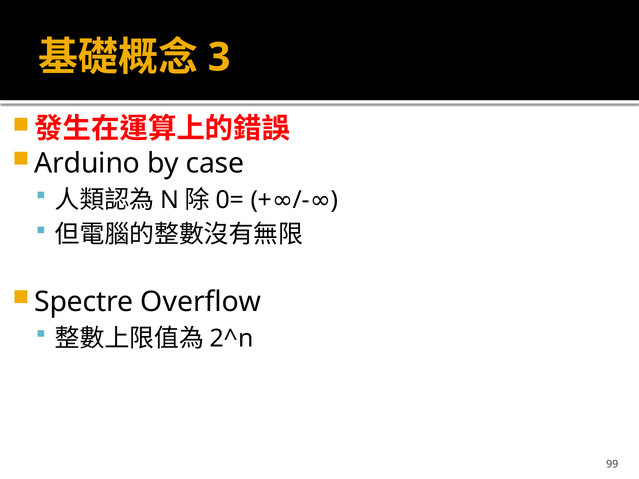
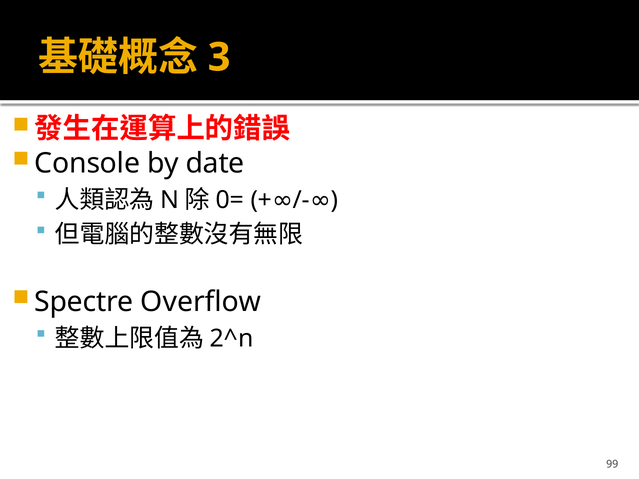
Arduino: Arduino -> Console
case: case -> date
